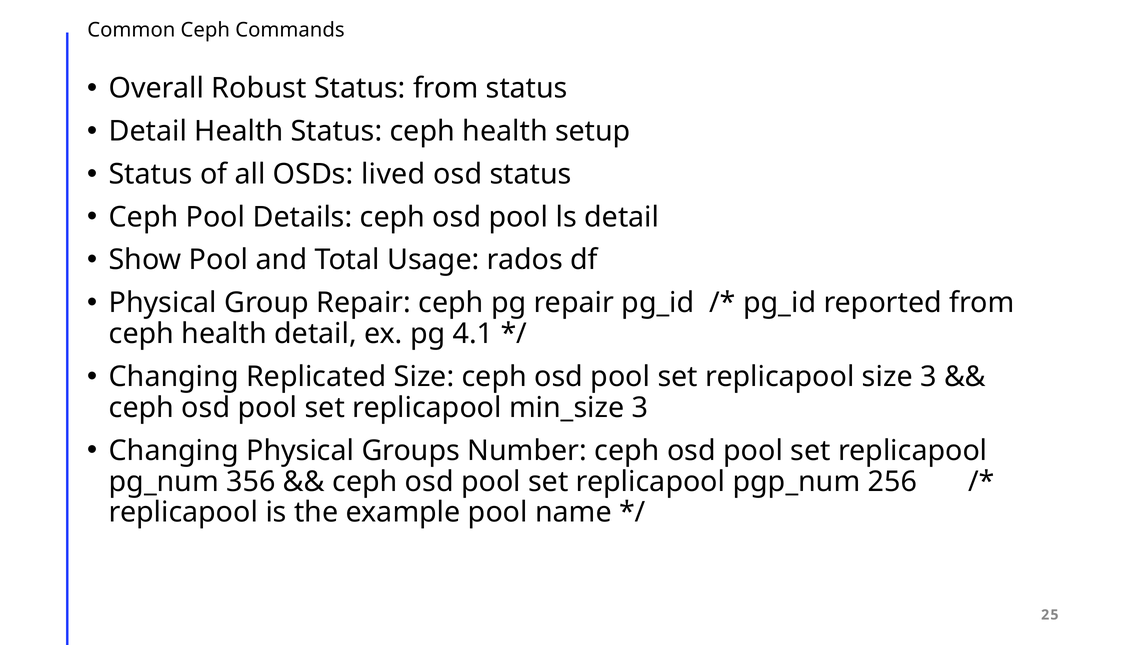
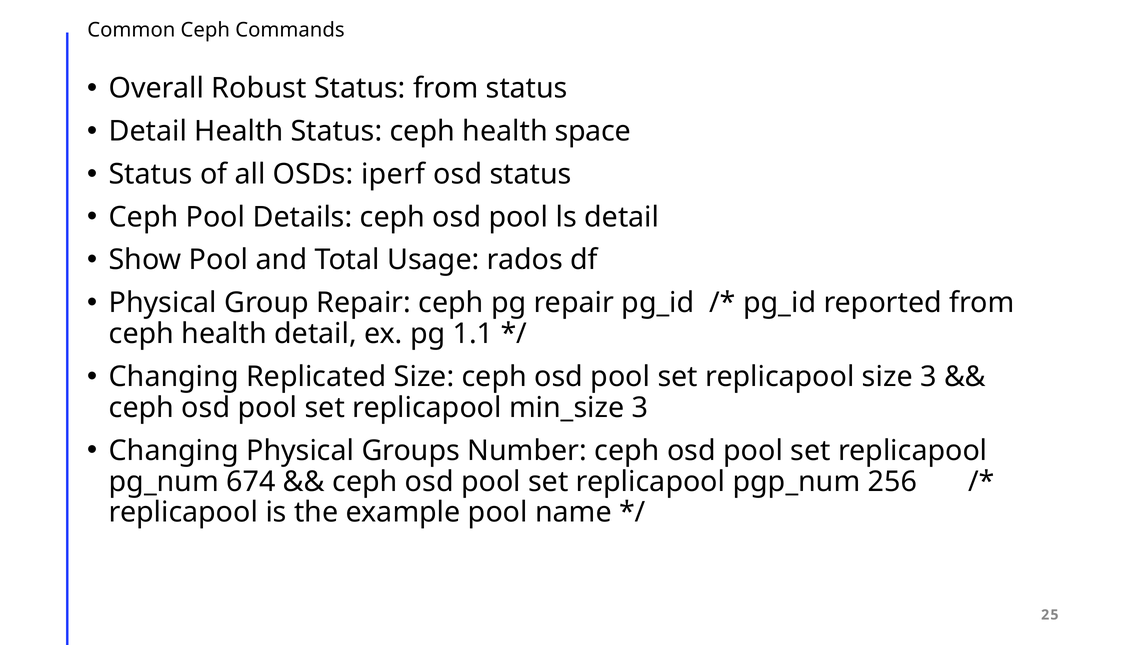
setup: setup -> space
lived: lived -> iperf
4.1: 4.1 -> 1.1
356: 356 -> 674
